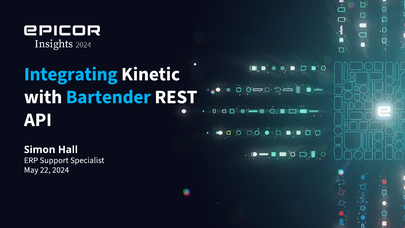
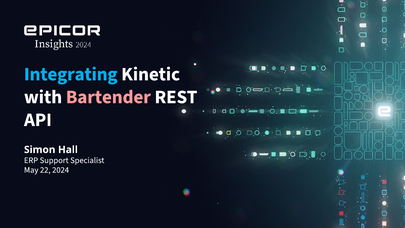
Bartender colour: light blue -> pink
